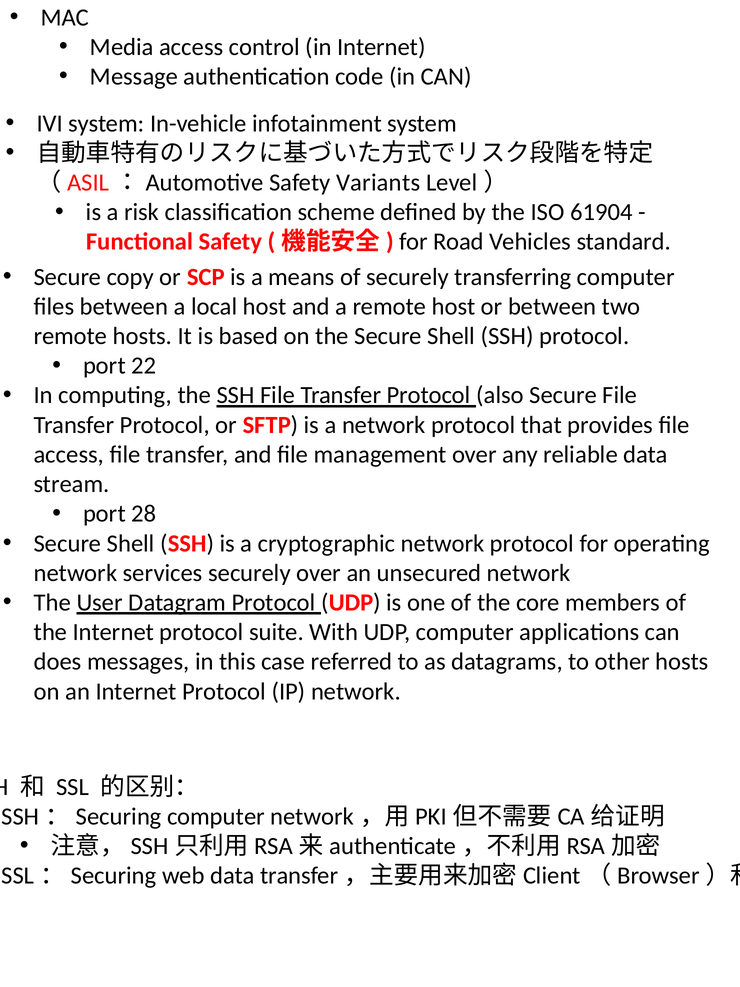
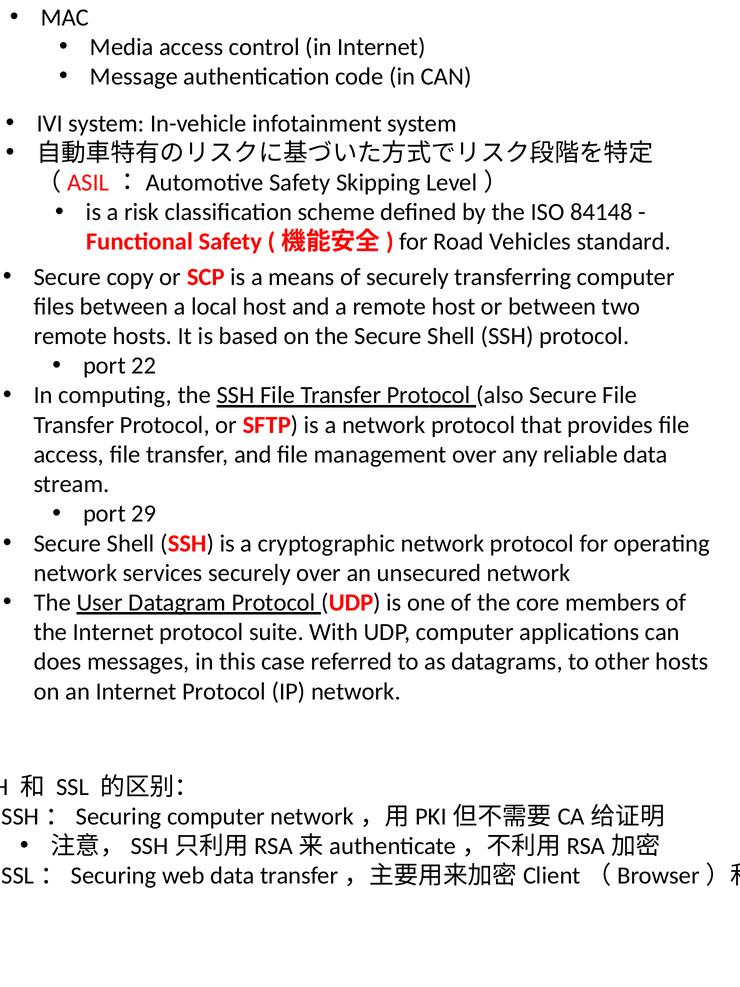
Variants: Variants -> Skipping
61904: 61904 -> 84148
28: 28 -> 29
